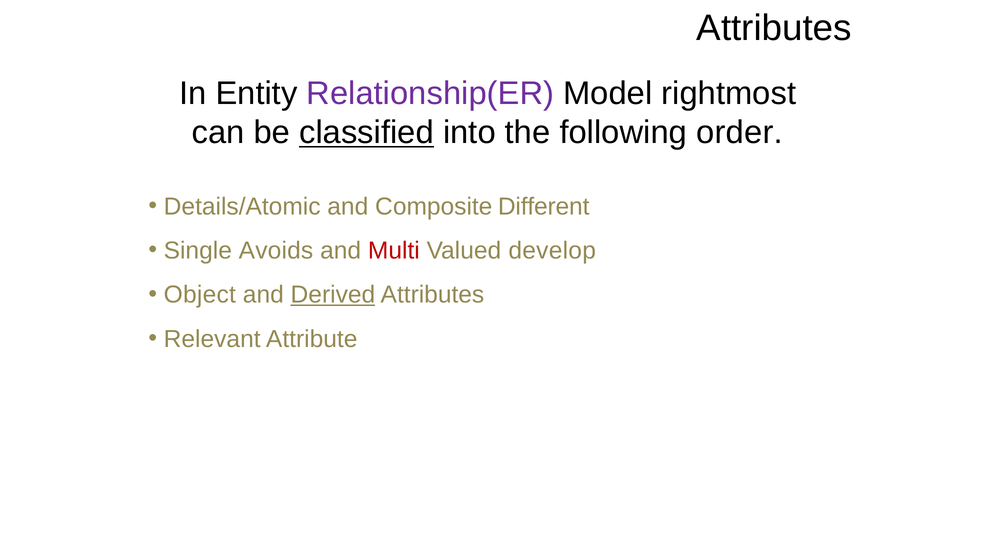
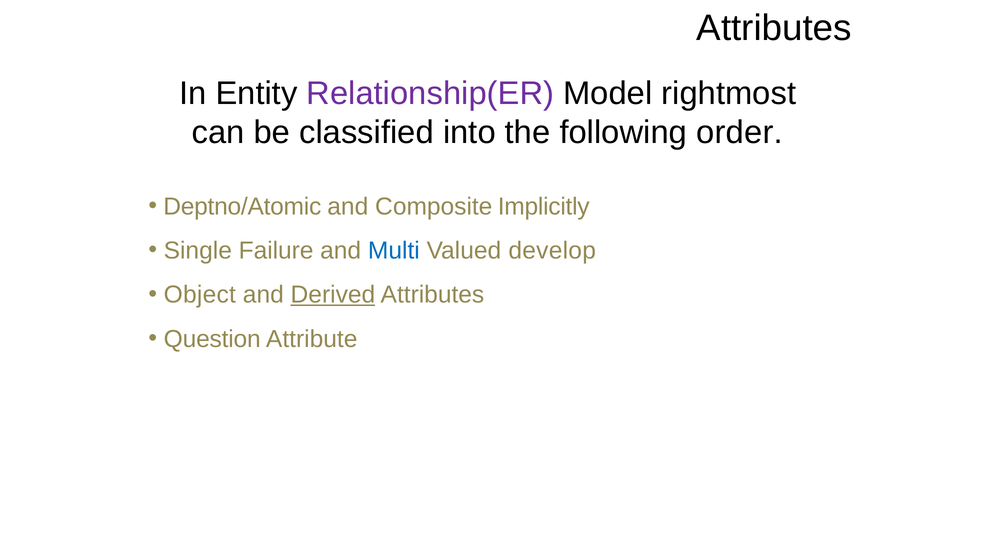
classified underline: present -> none
Details/Atomic: Details/Atomic -> Deptno/Atomic
Different: Different -> Implicitly
Avoids: Avoids -> Failure
Multi colour: red -> blue
Relevant: Relevant -> Question
